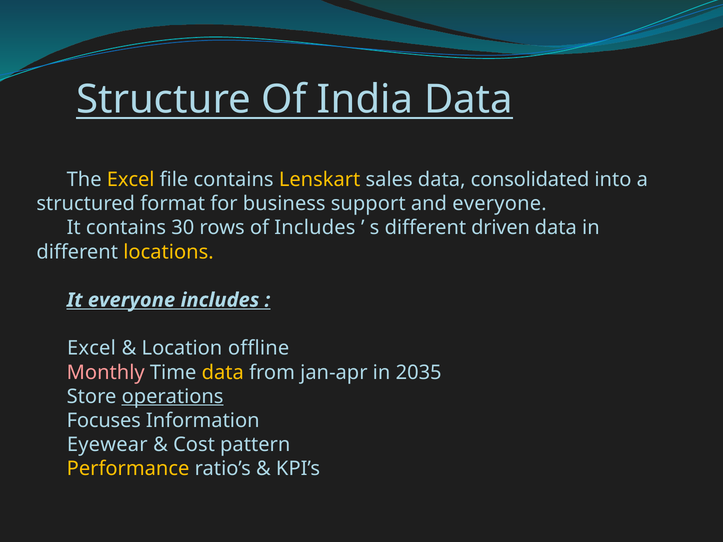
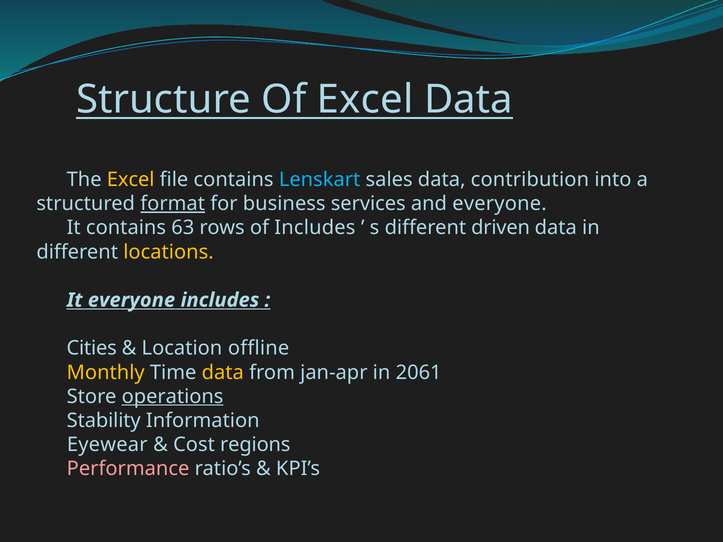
Of India: India -> Excel
Lenskart colour: yellow -> light blue
consolidated: consolidated -> contribution
format underline: none -> present
support: support -> services
30: 30 -> 63
Excel at (91, 348): Excel -> Cities
Monthly colour: pink -> yellow
2035: 2035 -> 2061
Focuses: Focuses -> Stability
pattern: pattern -> regions
Performance colour: yellow -> pink
